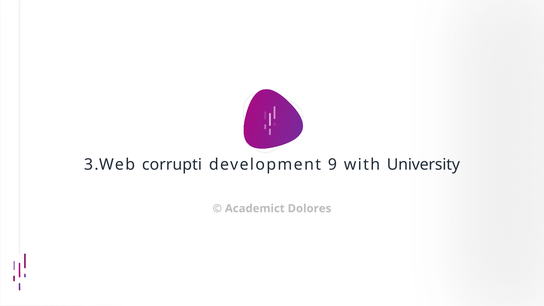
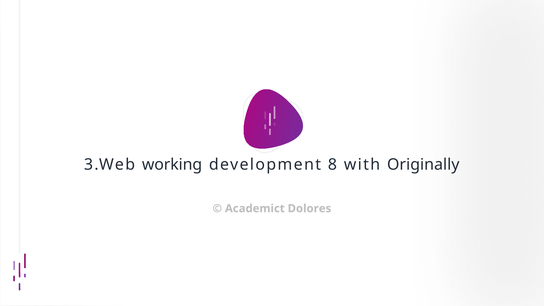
corrupti: corrupti -> working
9: 9 -> 8
University: University -> Originally
